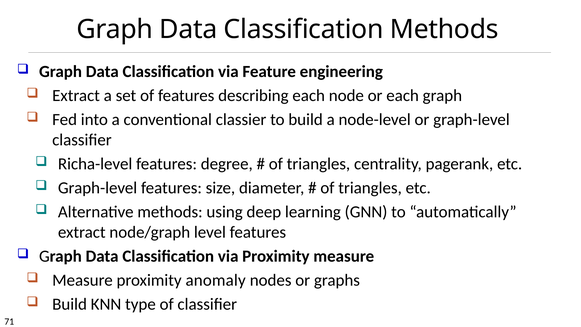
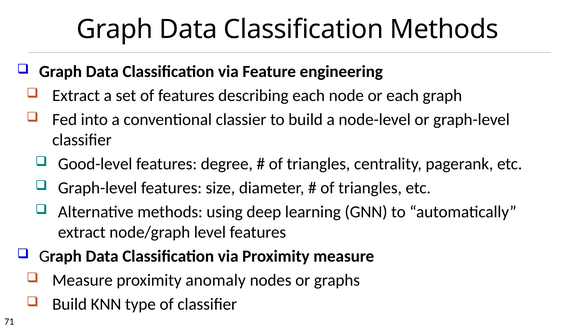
Richa-level: Richa-level -> Good-level
